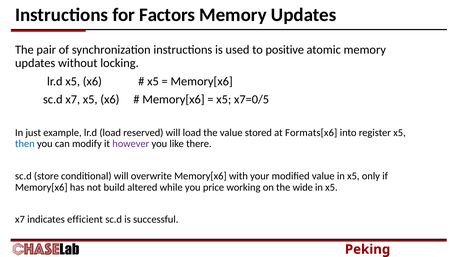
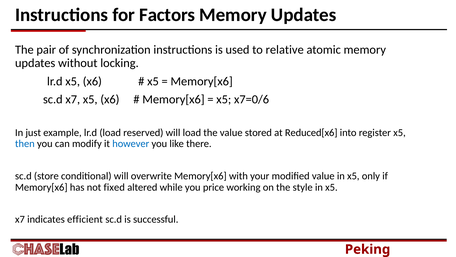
positive: positive -> relative
x7=0/5: x7=0/5 -> x7=0/6
Formats[x6: Formats[x6 -> Reduced[x6
however colour: purple -> blue
build: build -> fixed
wide: wide -> style
